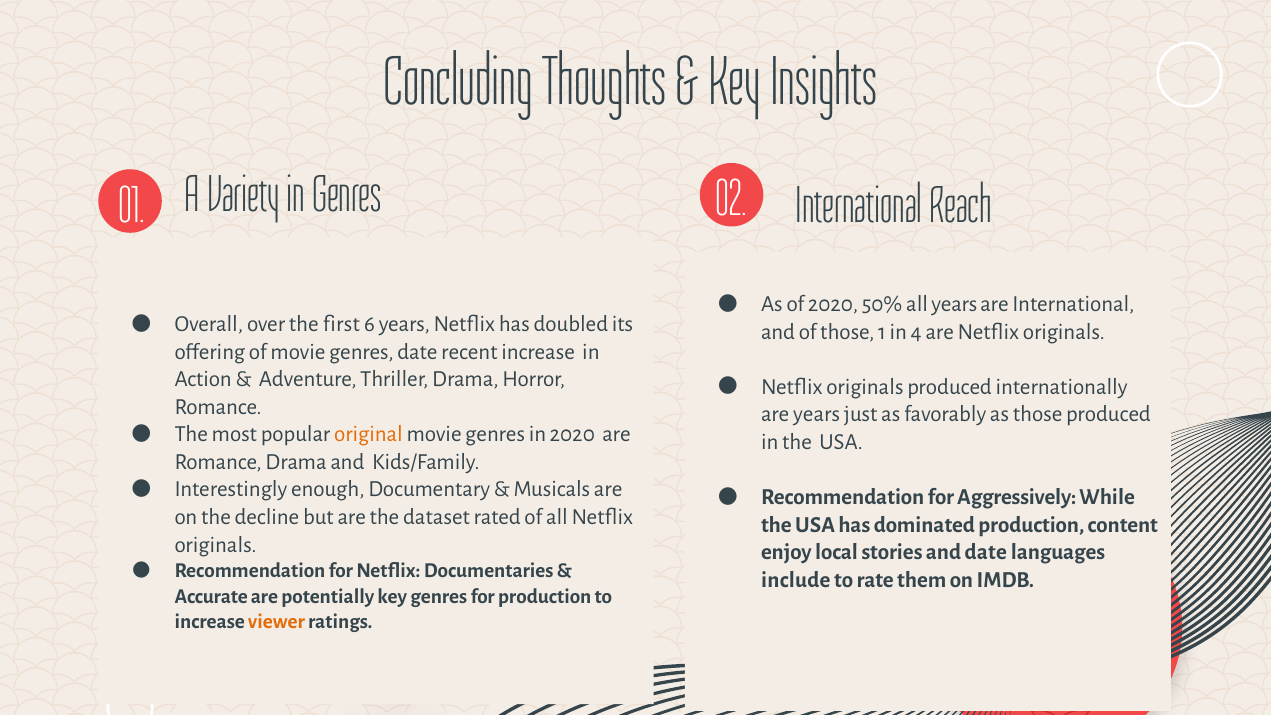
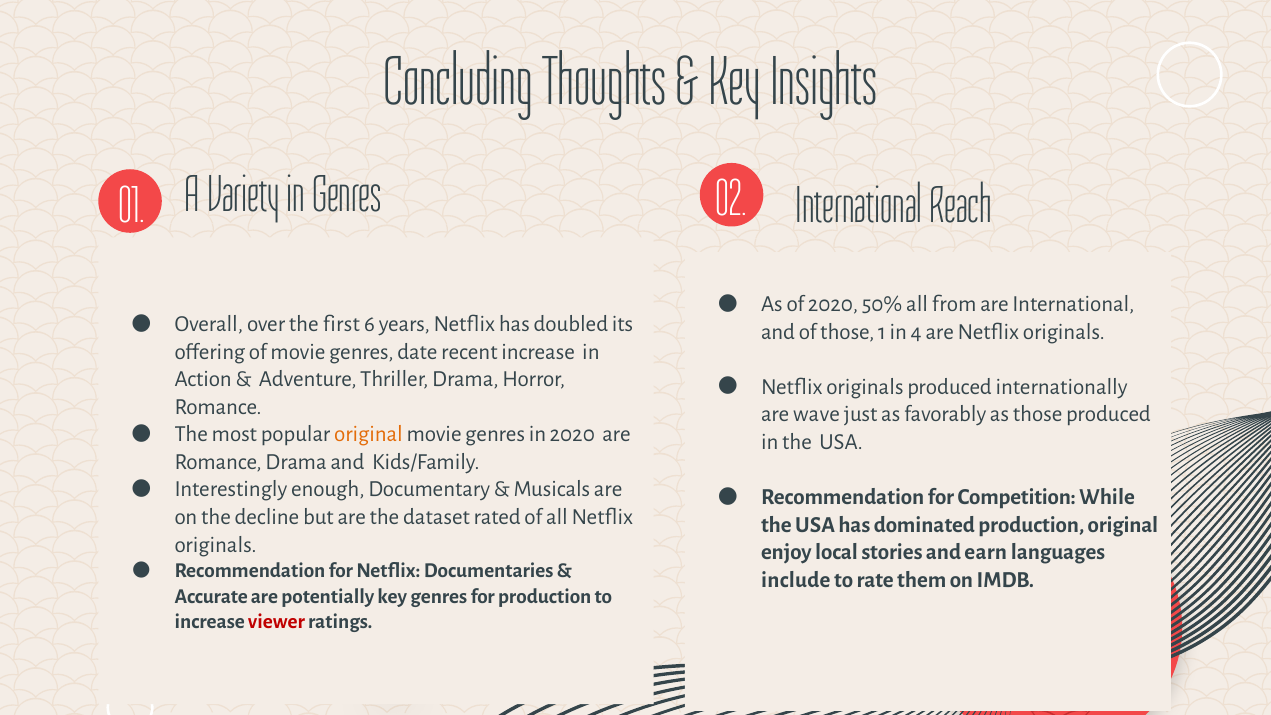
all years: years -> from
are years: years -> wave
Aggressively: Aggressively -> Competition
production content: content -> original
and date: date -> earn
viewer colour: orange -> red
